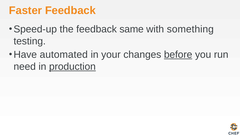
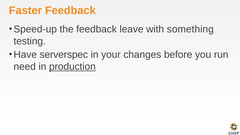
same: same -> leave
automated: automated -> serverspec
before underline: present -> none
